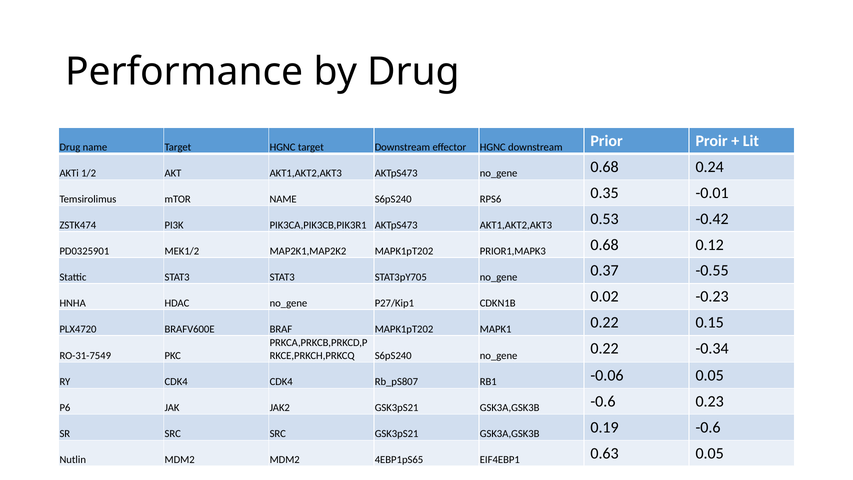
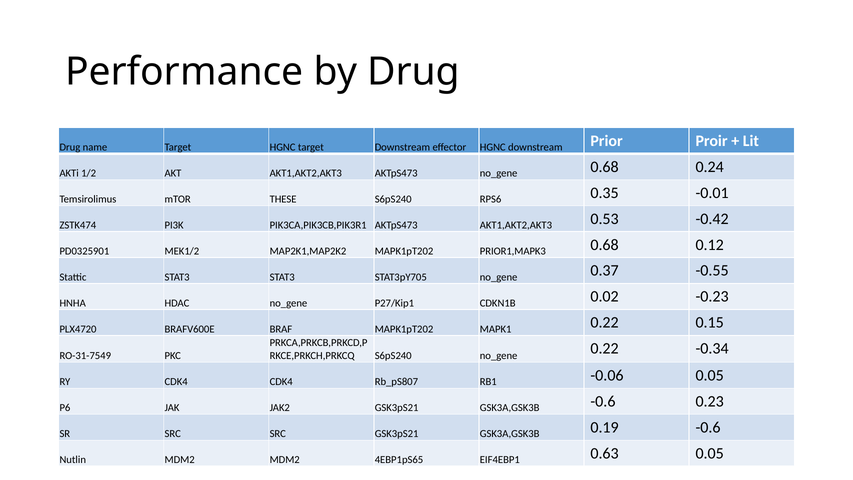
mTOR NAME: NAME -> THESE
